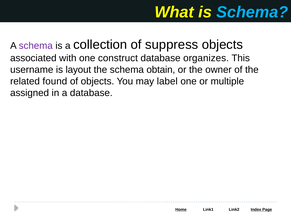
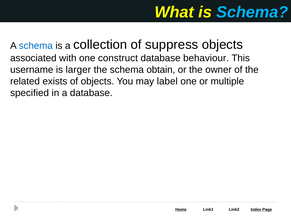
schema at (36, 46) colour: purple -> blue
organizes: organizes -> behaviour
layout: layout -> larger
found: found -> exists
assigned: assigned -> specified
